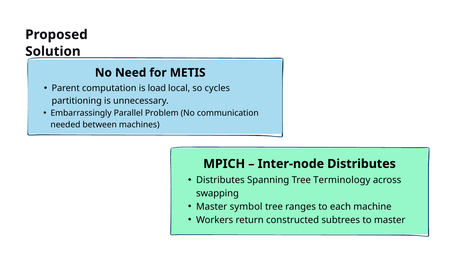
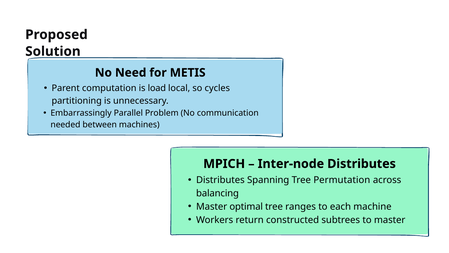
Terminology: Terminology -> Permutation
swapping: swapping -> balancing
symbol: symbol -> optimal
